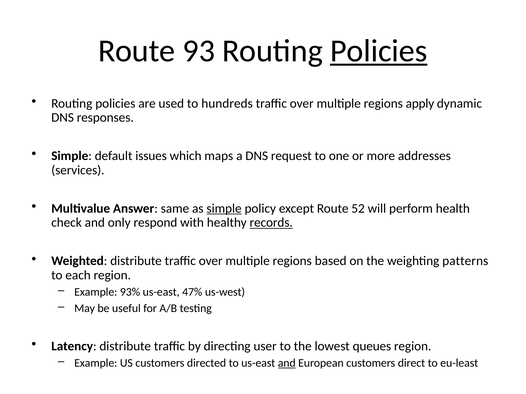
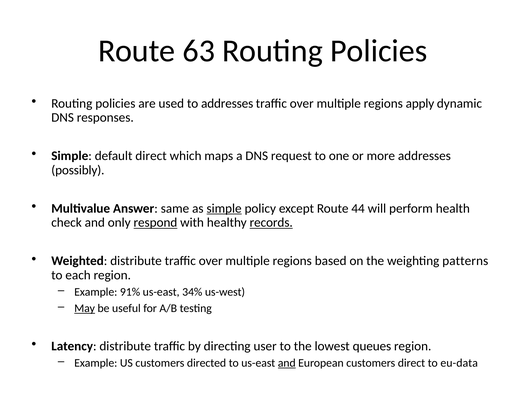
93: 93 -> 63
Policies at (379, 51) underline: present -> none
to hundreds: hundreds -> addresses
default issues: issues -> direct
services: services -> possibly
52: 52 -> 44
respond underline: none -> present
93%: 93% -> 91%
47%: 47% -> 34%
May underline: none -> present
eu-least: eu-least -> eu-data
